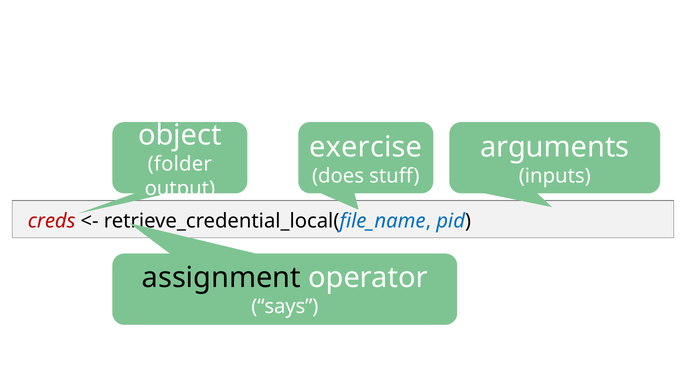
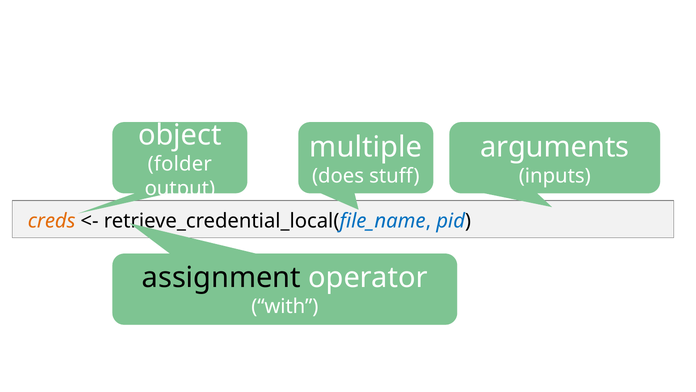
exercise: exercise -> multiple
creds colour: red -> orange
says: says -> with
